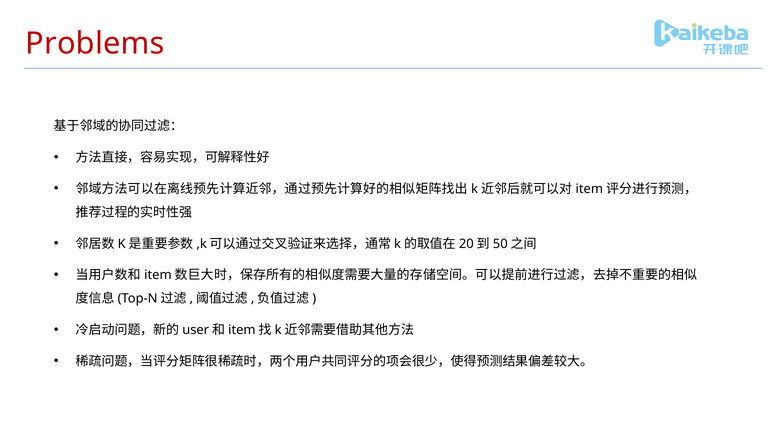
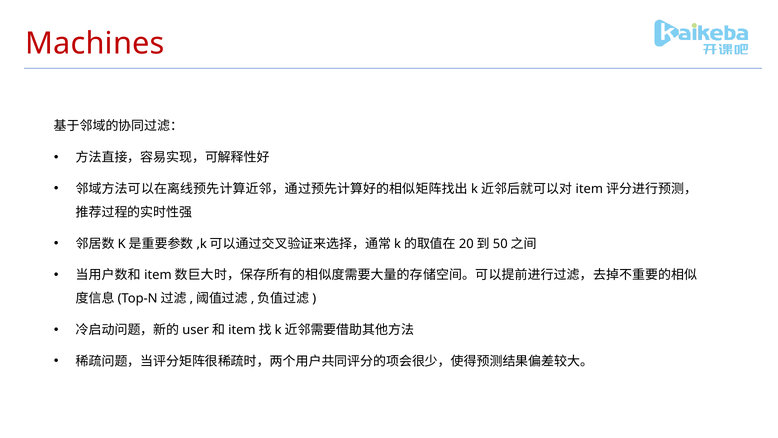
Problems: Problems -> Machines
